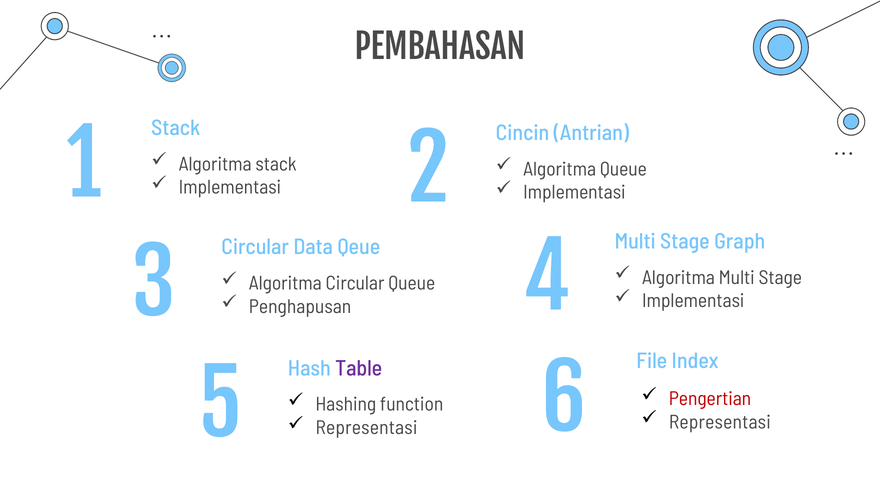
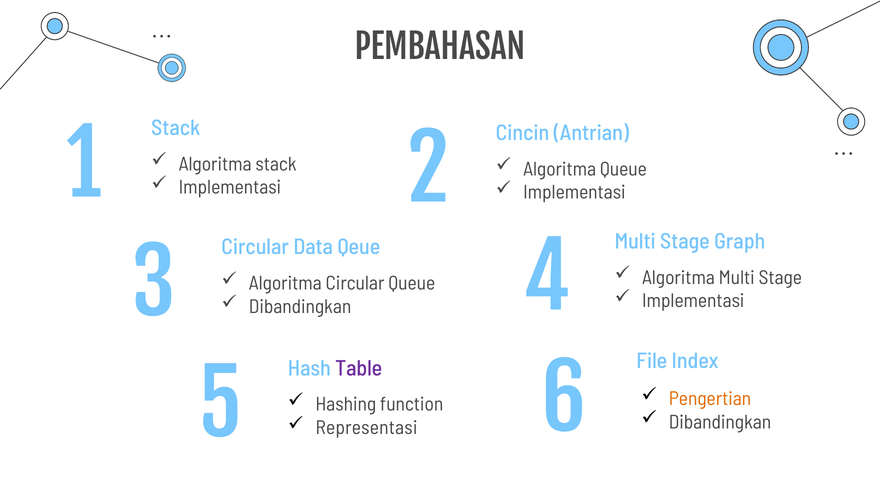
Penghapusan at (300, 307): Penghapusan -> Dibandingkan
Pengertian colour: red -> orange
Representasi at (720, 422): Representasi -> Dibandingkan
